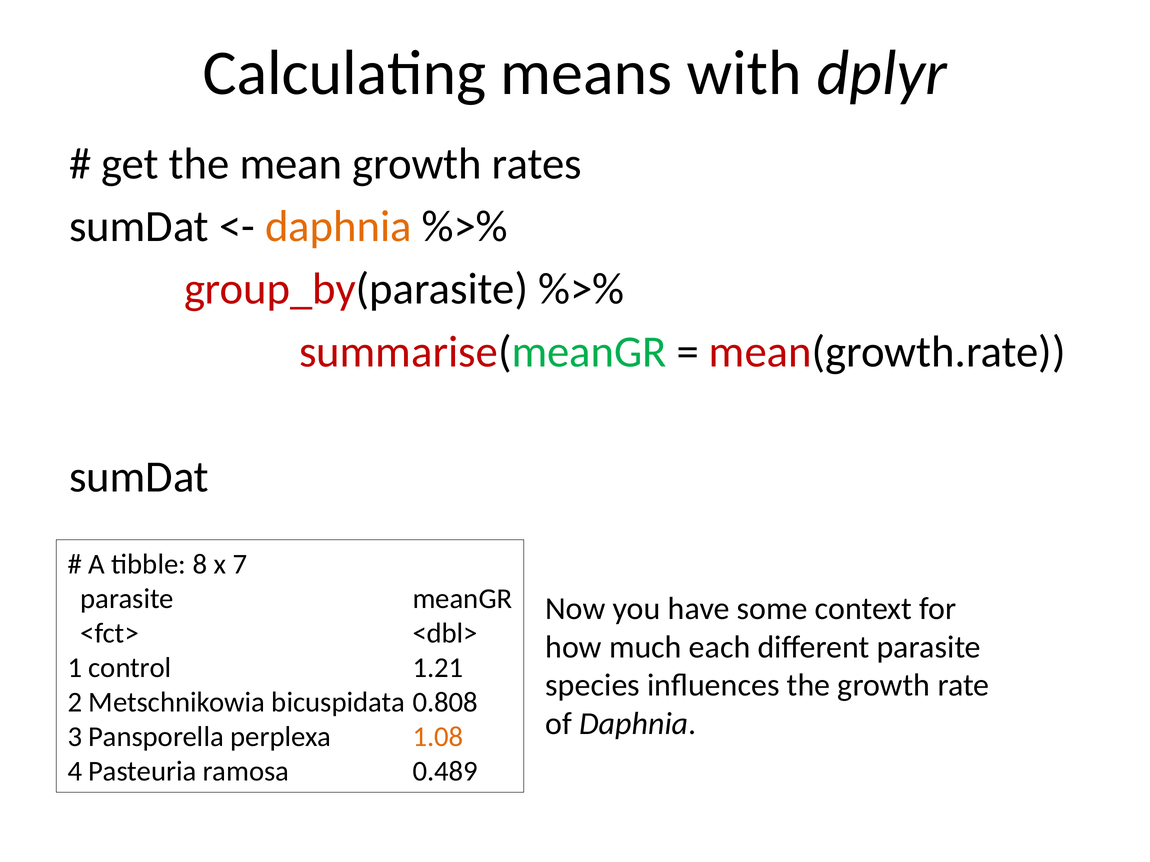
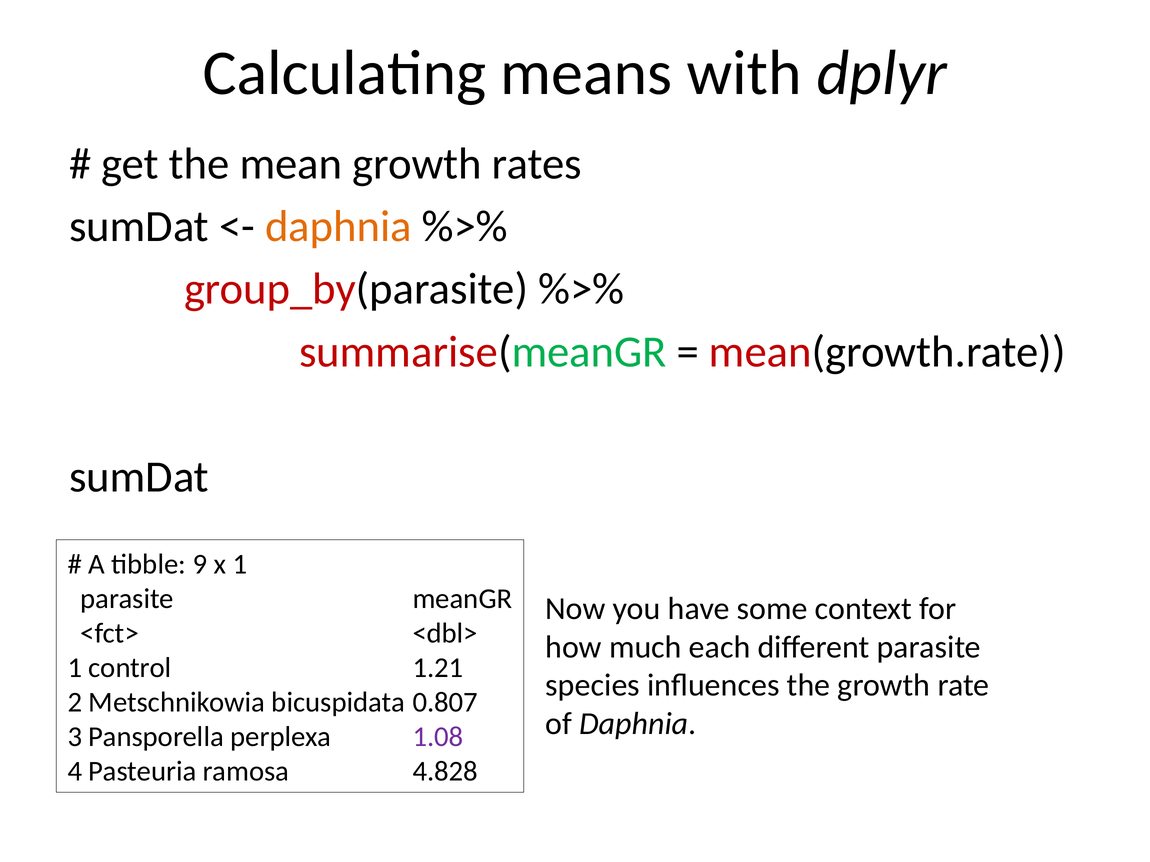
8: 8 -> 9
x 7: 7 -> 1
0.808: 0.808 -> 0.807
1.08 colour: orange -> purple
0.489: 0.489 -> 4.828
